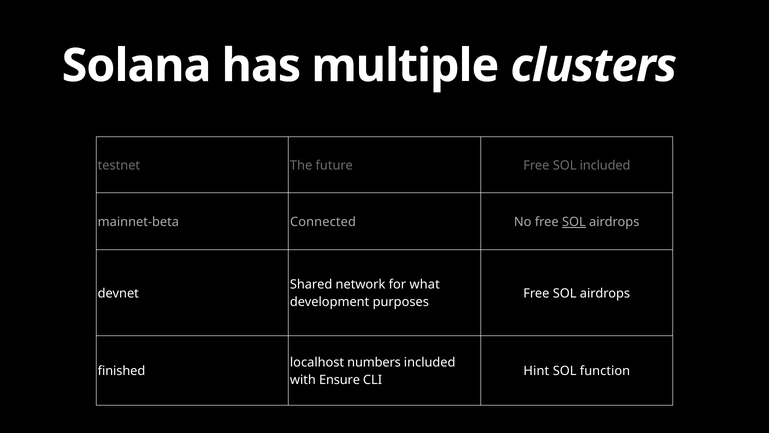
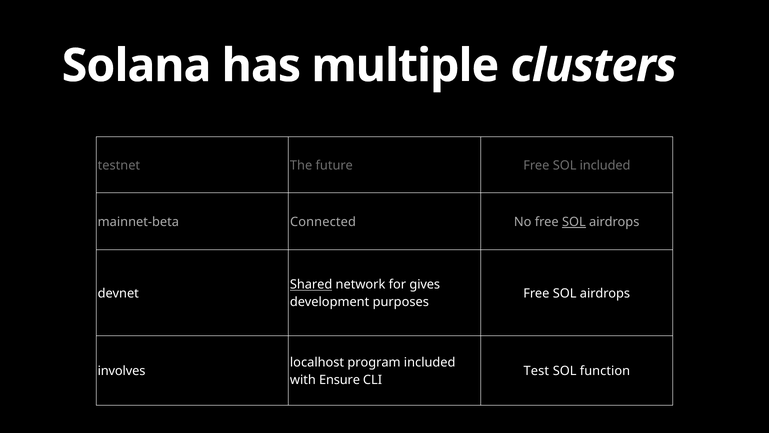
Shared underline: none -> present
what: what -> gives
numbers: numbers -> program
finished: finished -> involves
Hint: Hint -> Test
